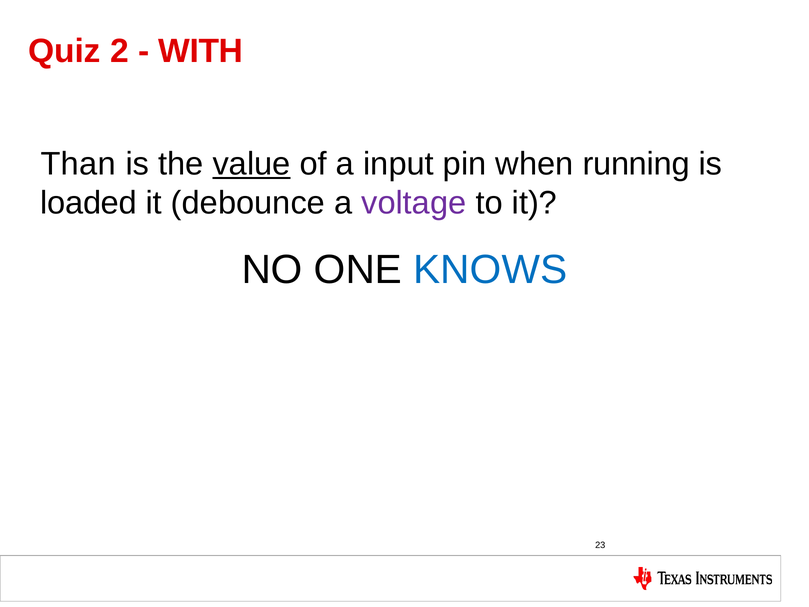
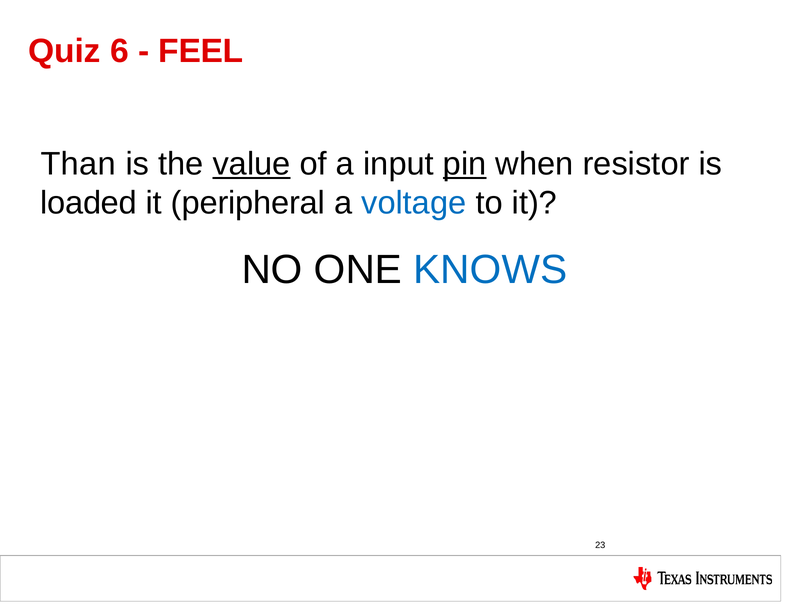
2: 2 -> 6
WITH: WITH -> FEEL
pin underline: none -> present
running: running -> resistor
debounce: debounce -> peripheral
voltage colour: purple -> blue
